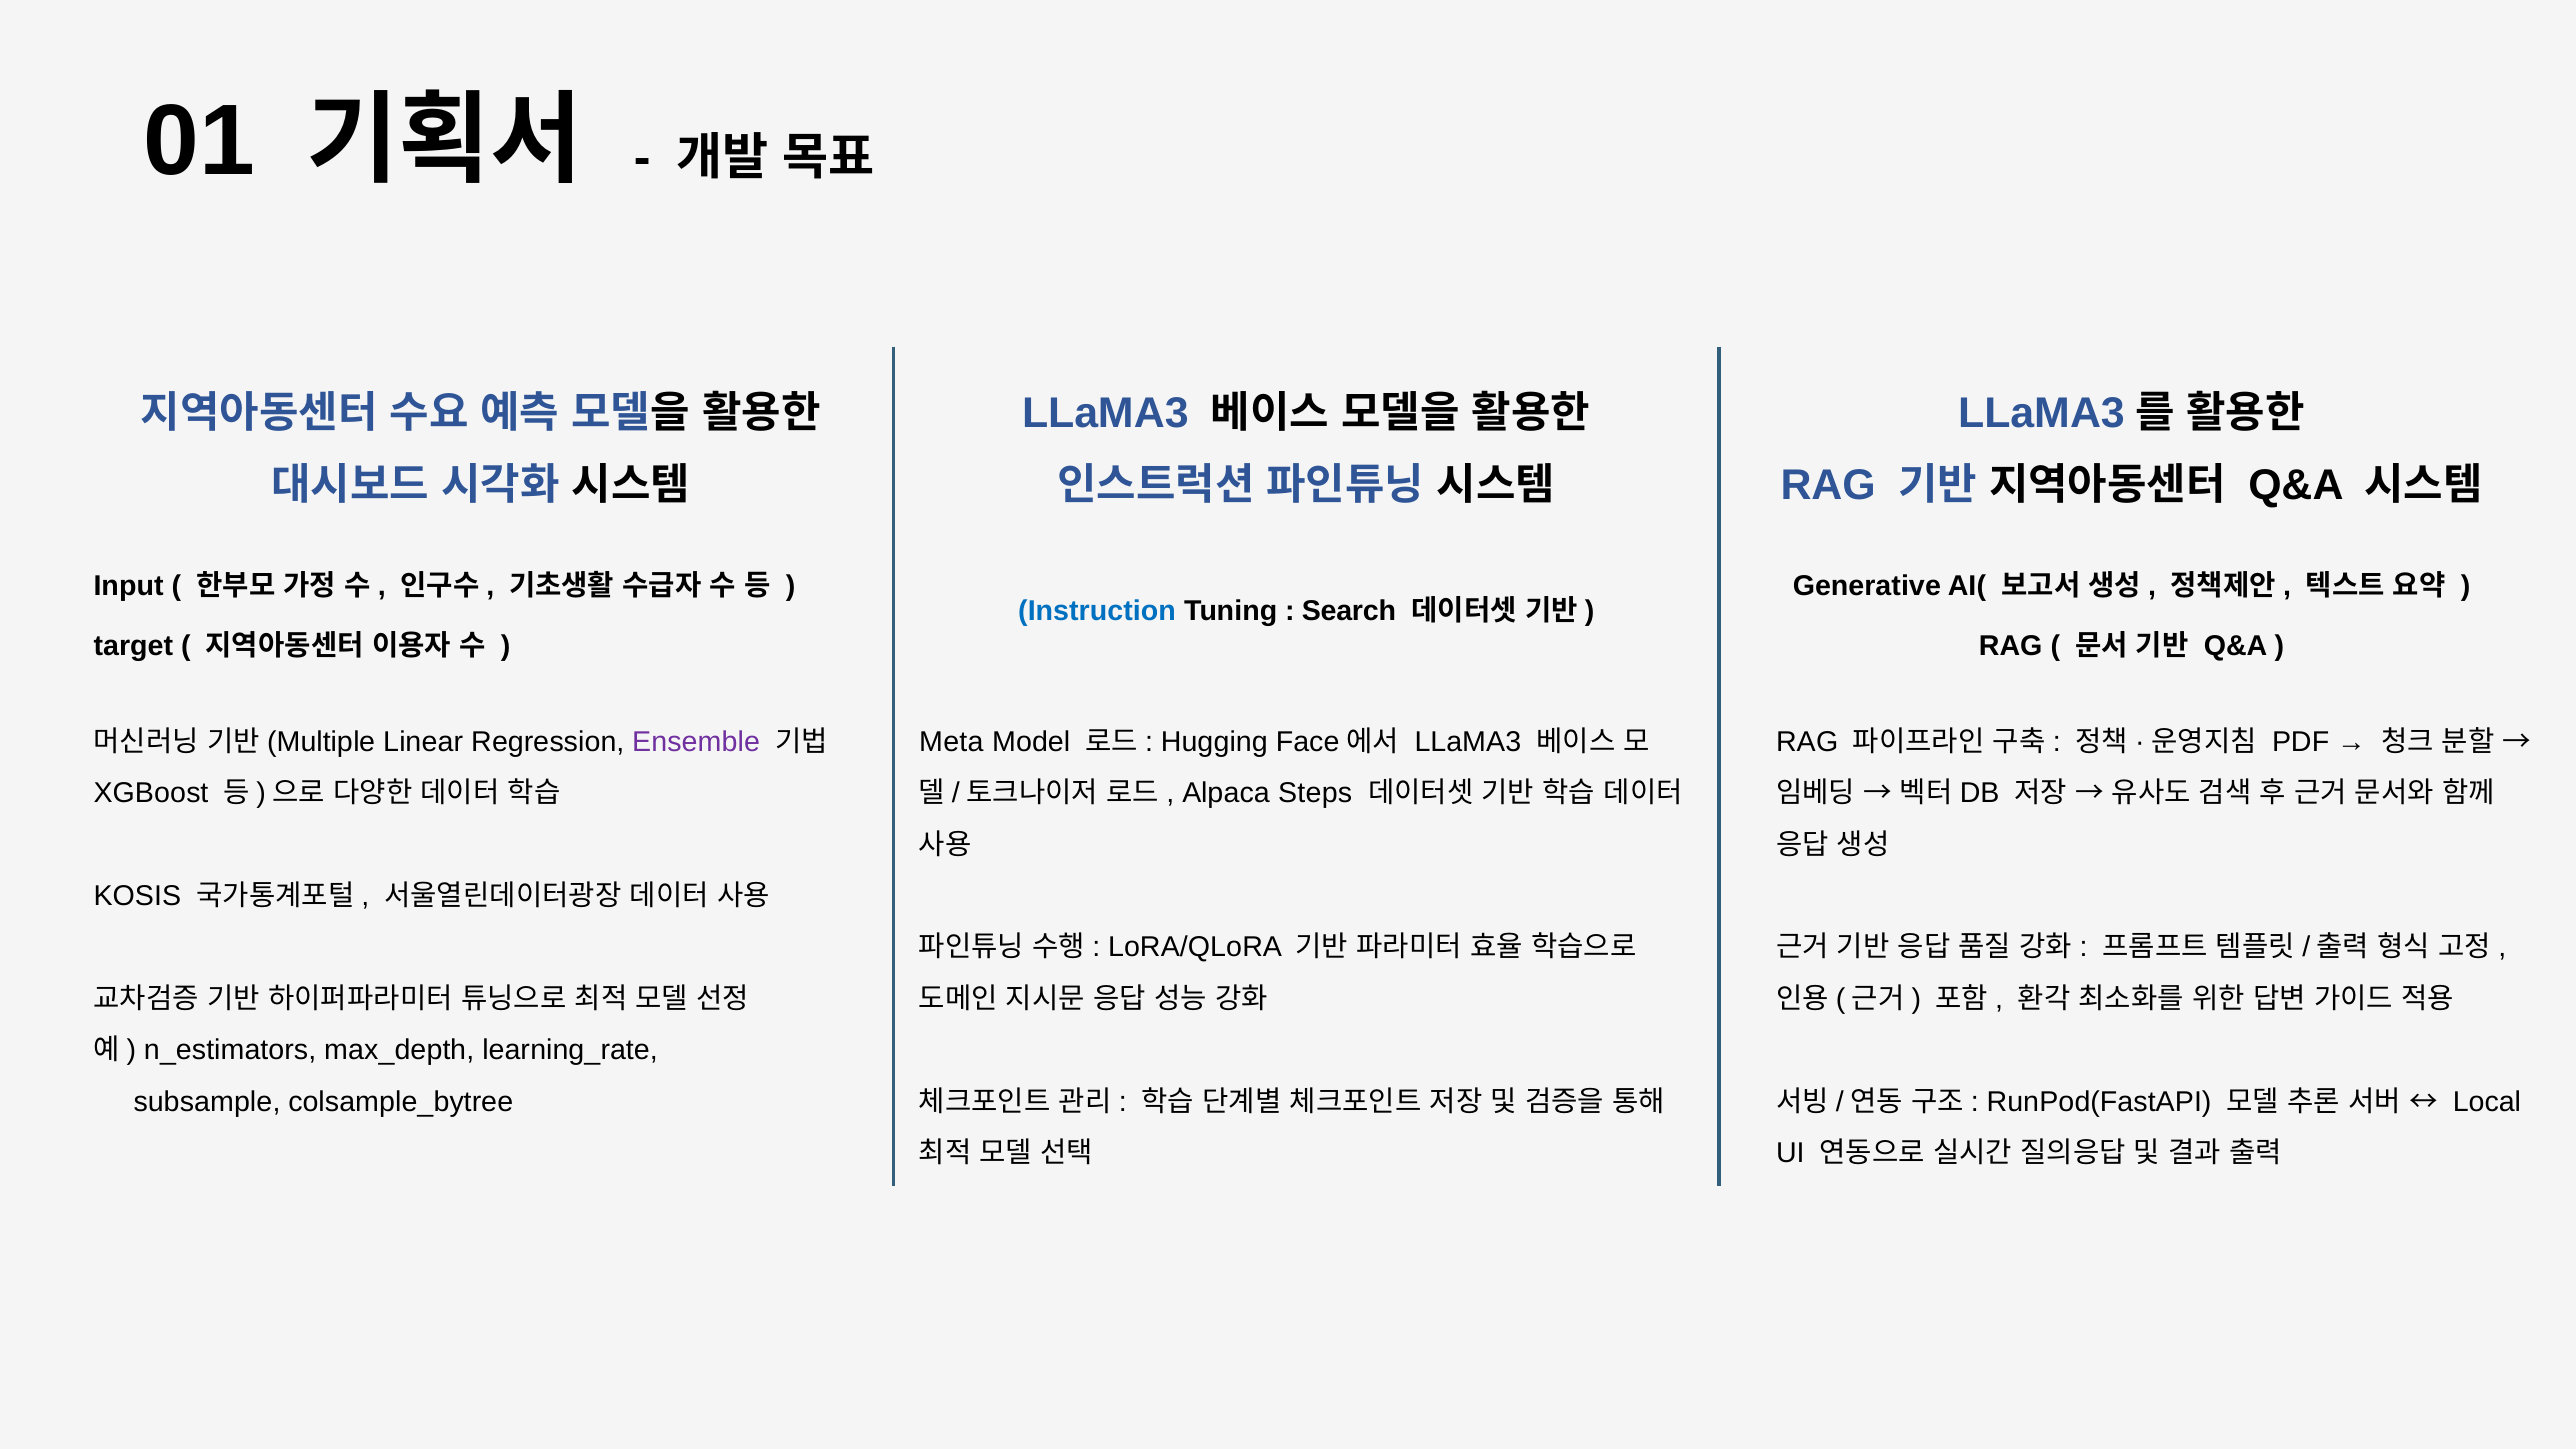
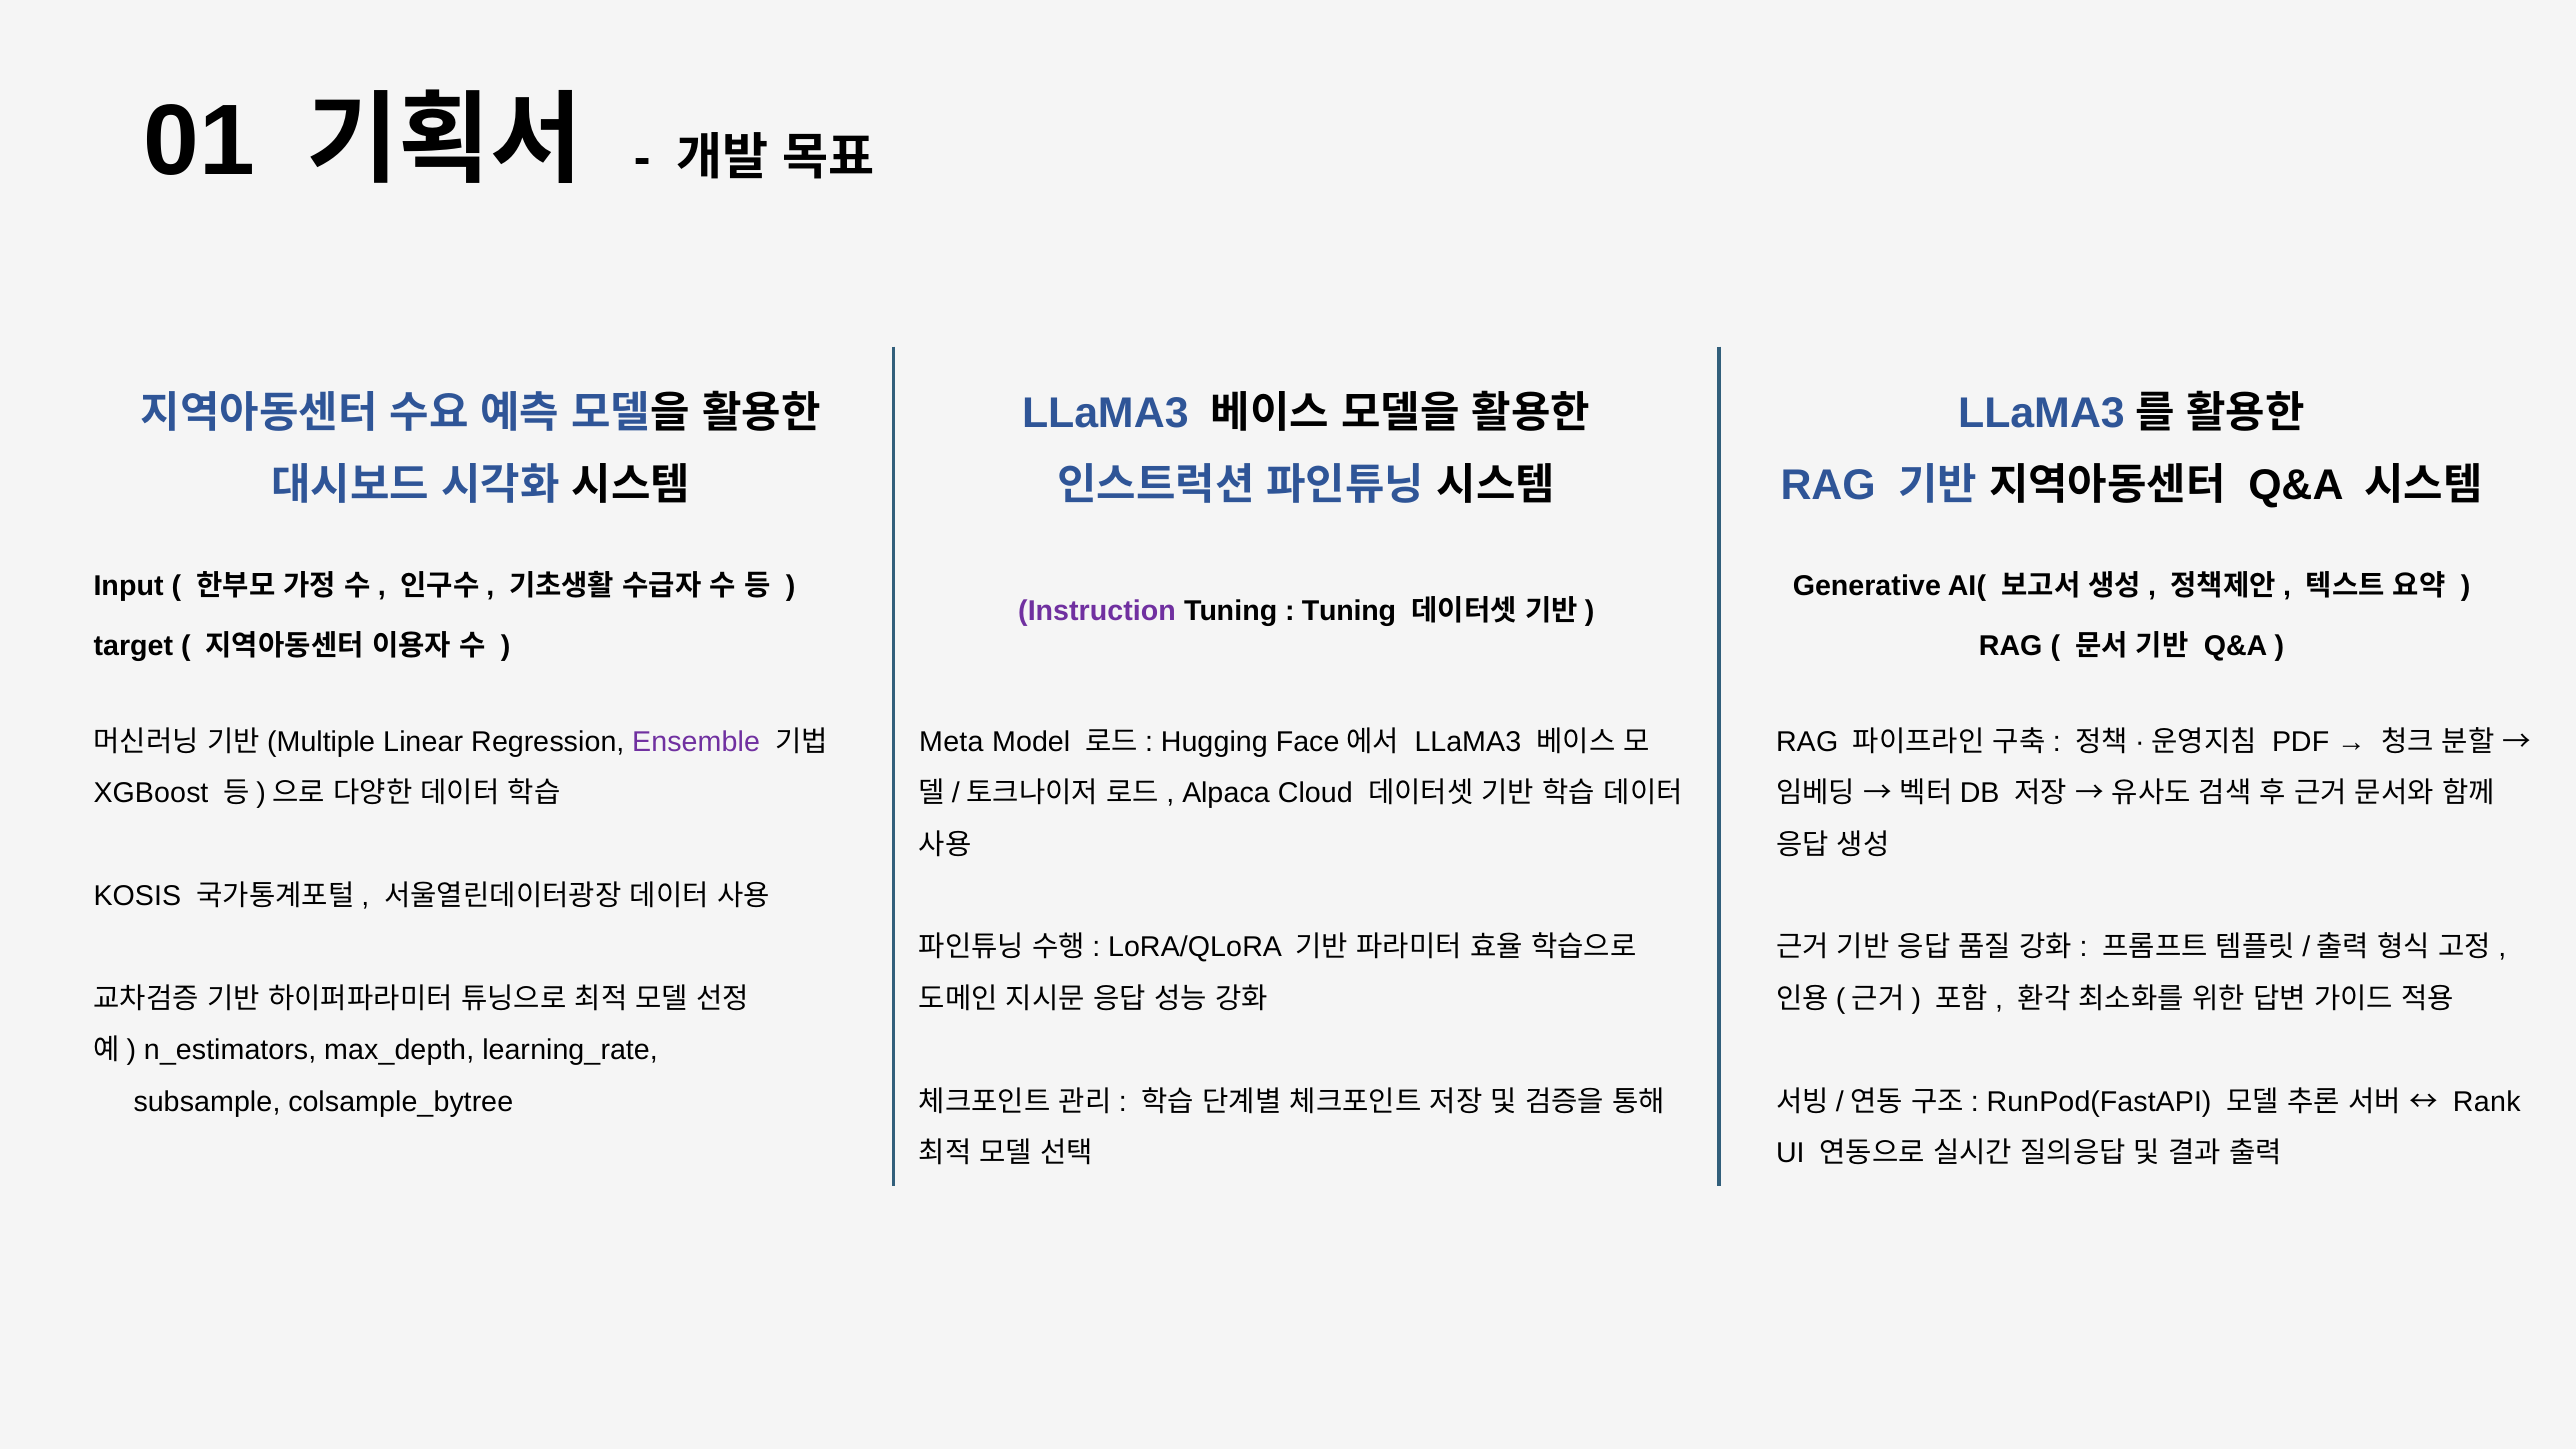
Instruction colour: blue -> purple
Search at (1349, 611): Search -> Tuning
Steps: Steps -> Cloud
Local: Local -> Rank
